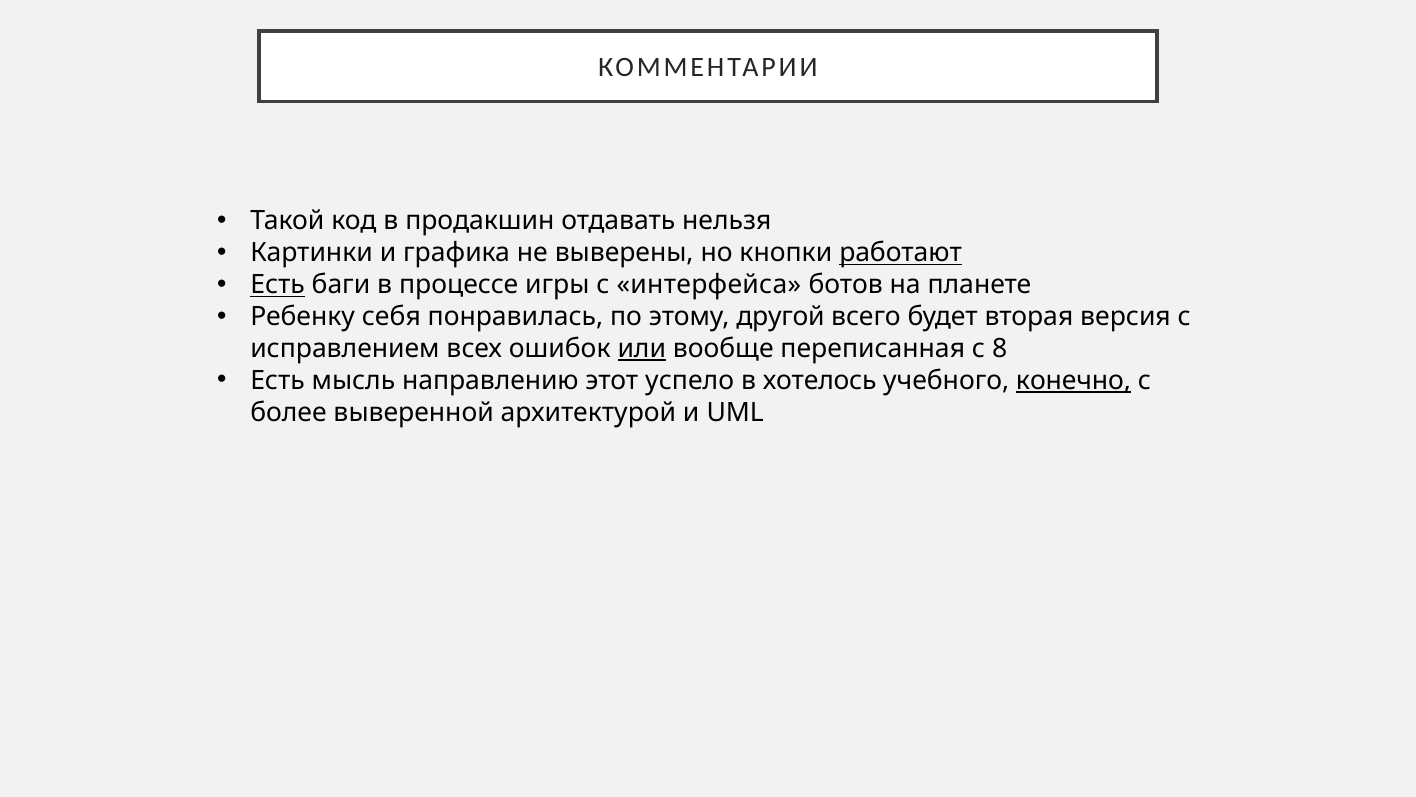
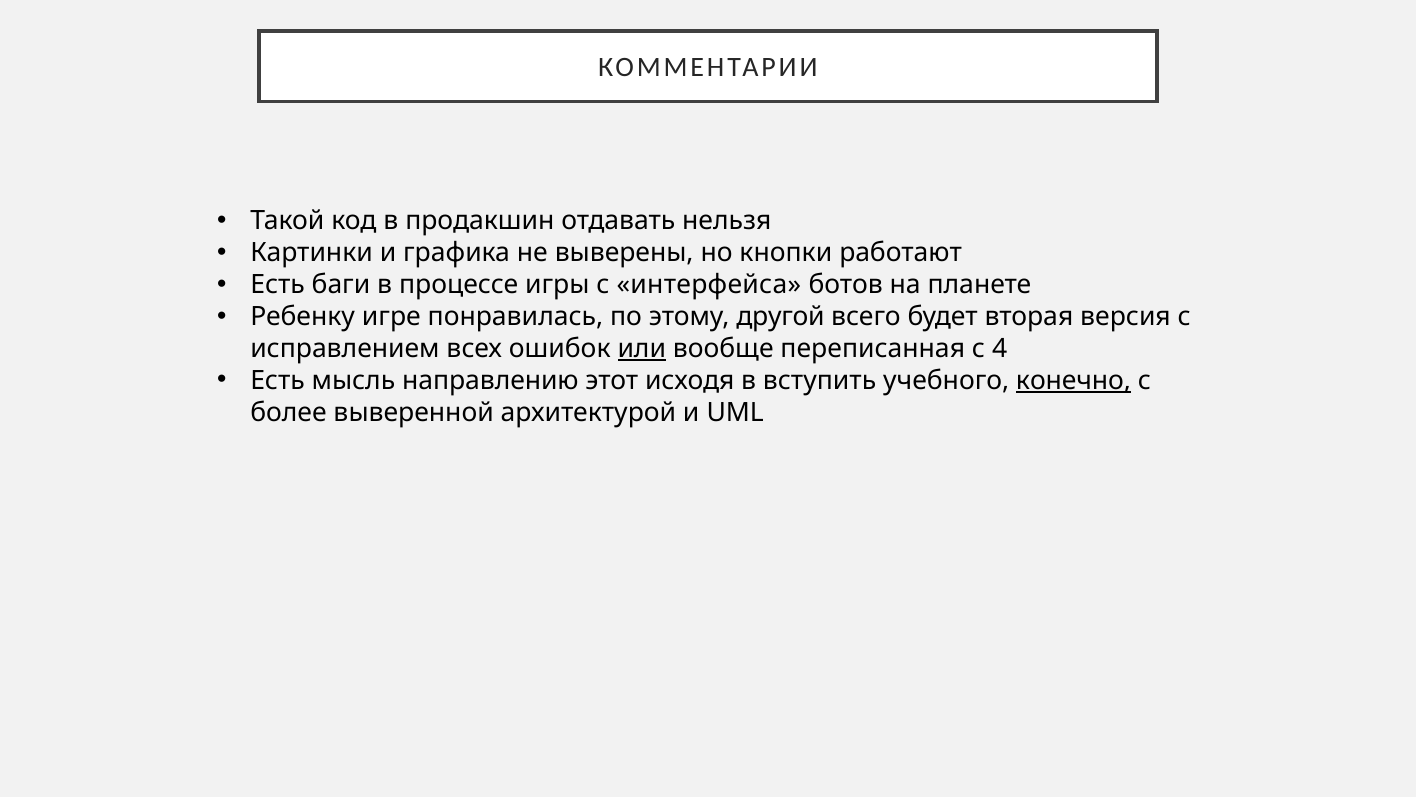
работают underline: present -> none
Есть at (278, 285) underline: present -> none
себя: себя -> игре
8: 8 -> 4
успело: успело -> исходя
хотелось: хотелось -> вступить
